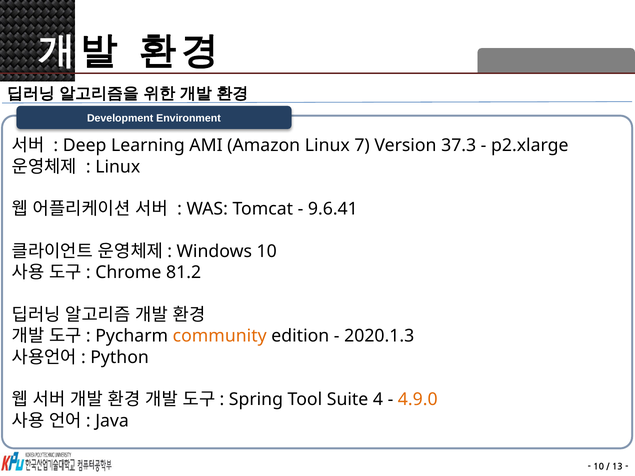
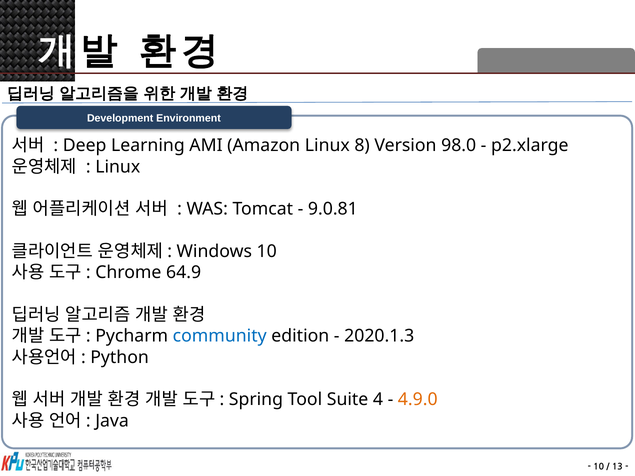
7: 7 -> 8
37.3: 37.3 -> 98.0
9.6.41: 9.6.41 -> 9.0.81
81.2: 81.2 -> 64.9
community colour: orange -> blue
